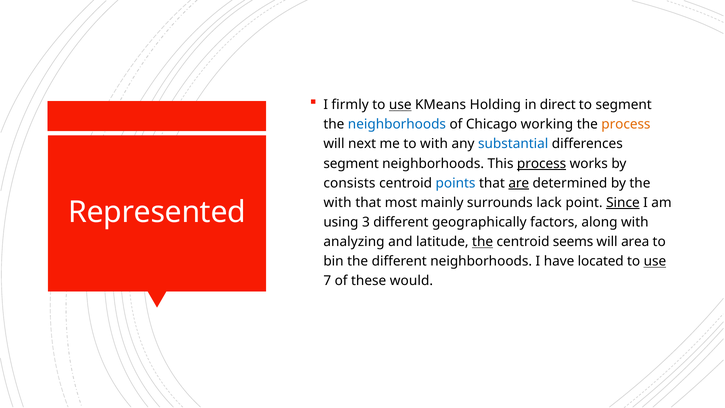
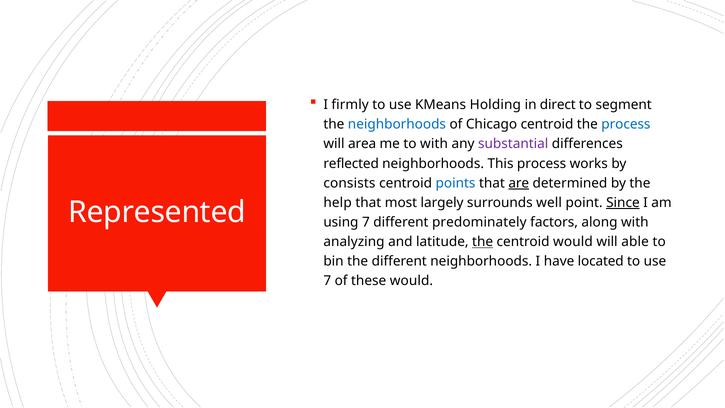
use at (400, 105) underline: present -> none
Chicago working: working -> centroid
process at (626, 124) colour: orange -> blue
next: next -> area
substantial colour: blue -> purple
segment at (351, 163): segment -> reflected
process at (542, 163) underline: present -> none
with at (338, 203): with -> help
mainly: mainly -> largely
lack: lack -> well
using 3: 3 -> 7
geographically: geographically -> predominately
centroid seems: seems -> would
area: area -> able
use at (655, 261) underline: present -> none
